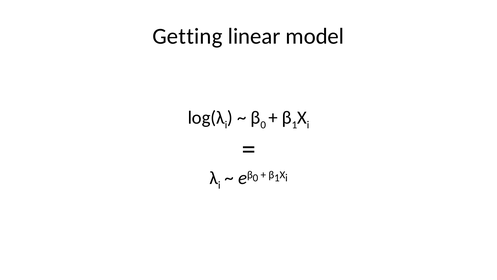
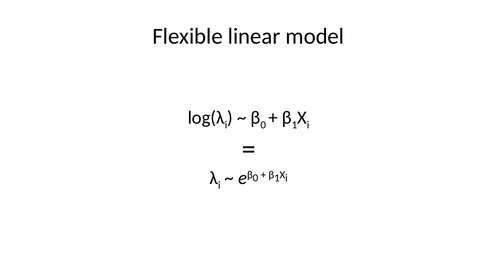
Getting: Getting -> Flexible
